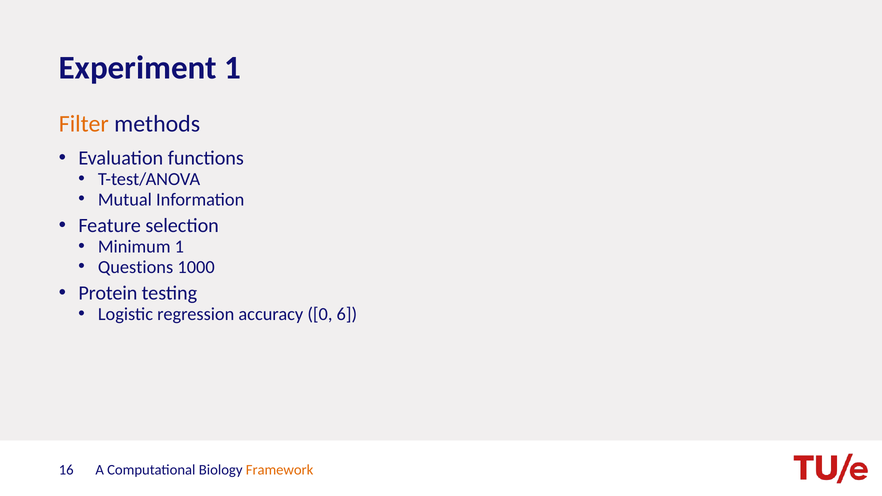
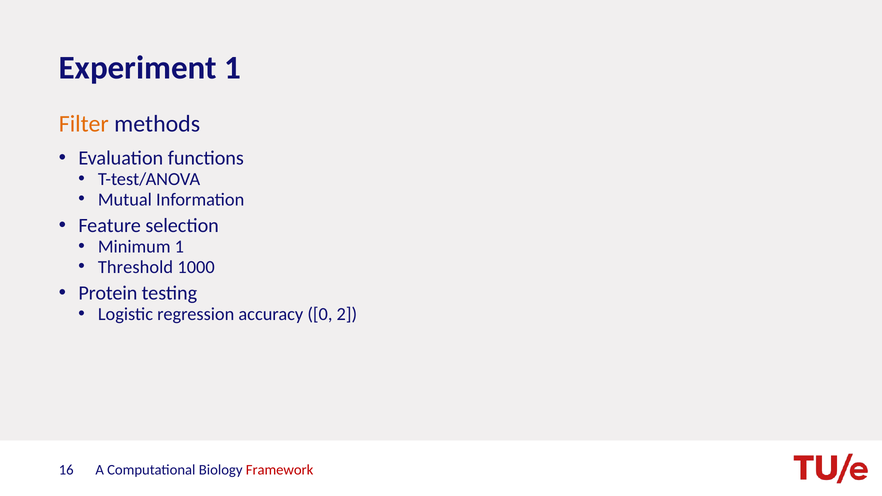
Questions: Questions -> Threshold
6: 6 -> 2
Framework colour: orange -> red
